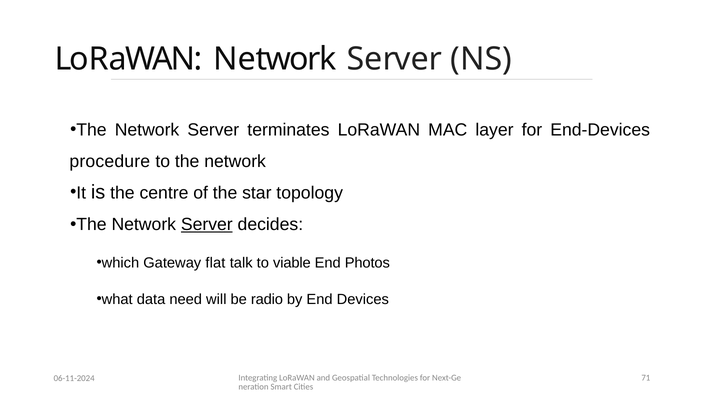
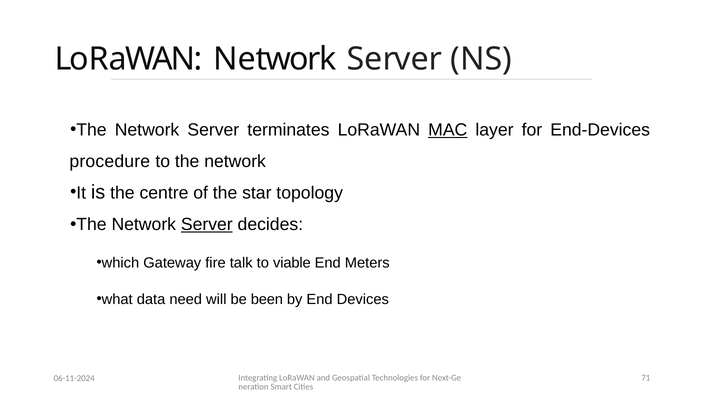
MAC underline: none -> present
flat: flat -> fire
Photos: Photos -> Meters
radio: radio -> been
